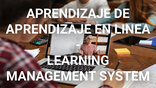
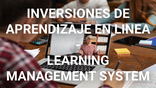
APRENDIZAJE at (69, 14): APRENDIZAJE -> INVERSIONES
